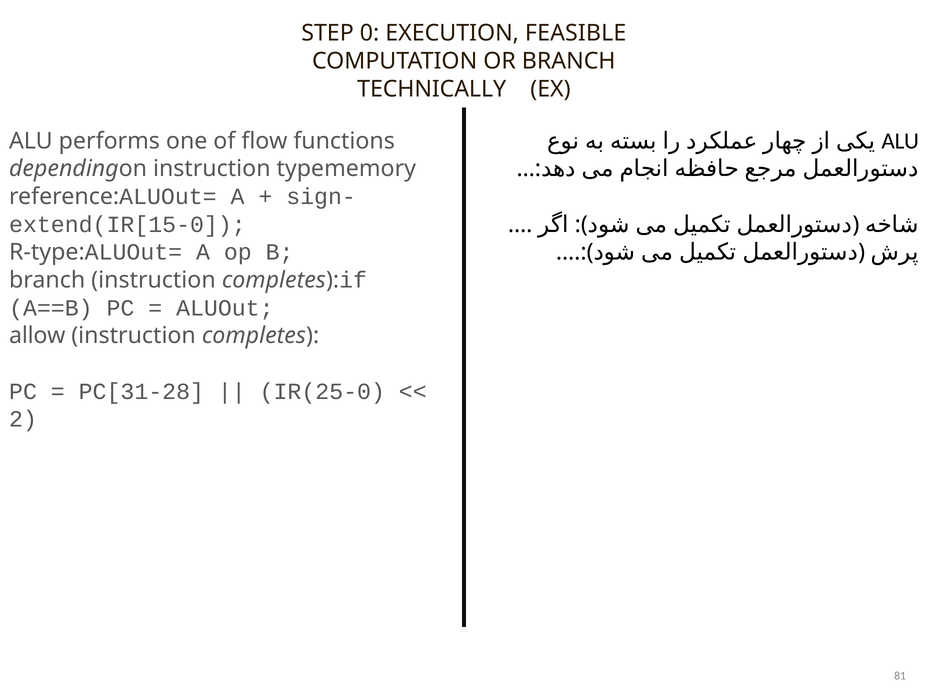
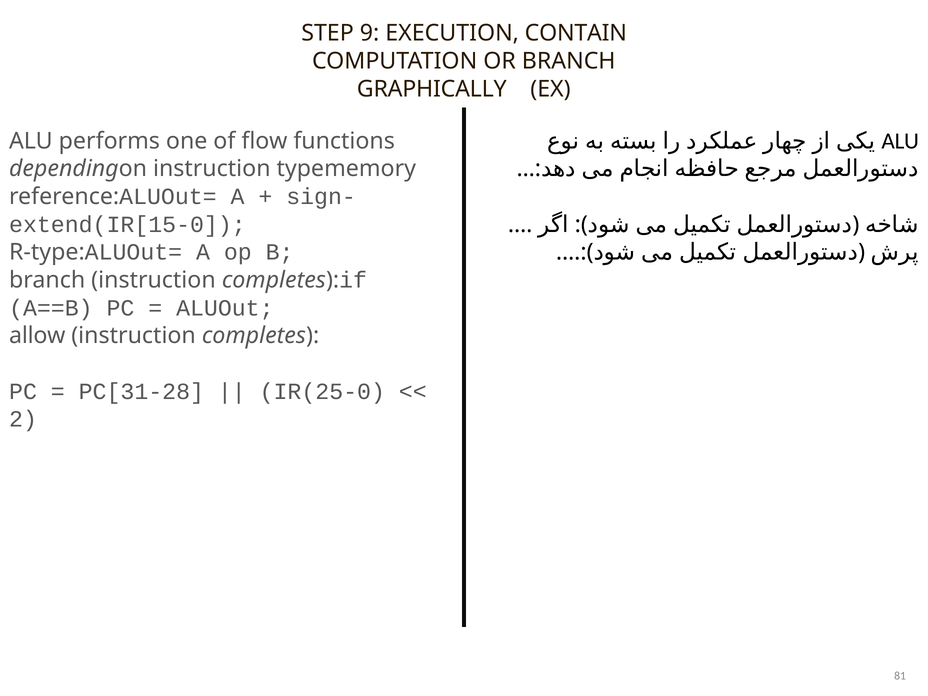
0: 0 -> 9
FEASIBLE: FEASIBLE -> CONTAIN
TECHNICALLY: TECHNICALLY -> GRAPHICALLY
